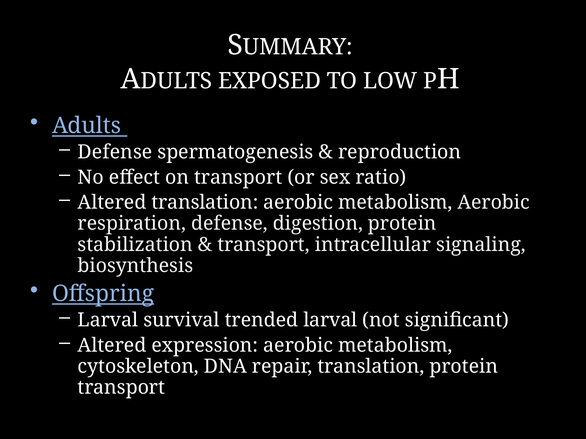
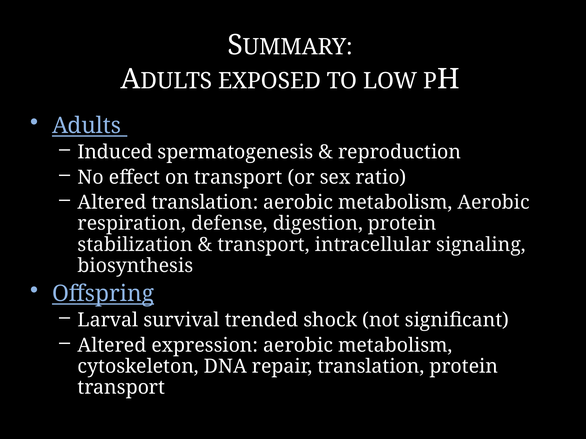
Defense at (115, 152): Defense -> Induced
trended larval: larval -> shock
